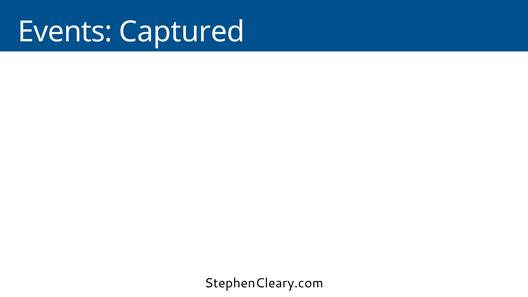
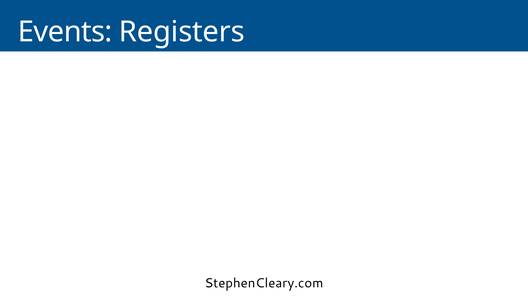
Captured: Captured -> Registers
